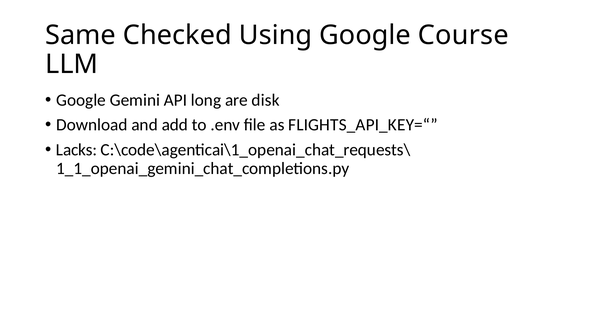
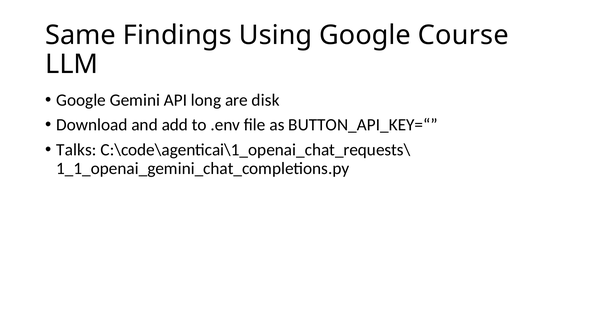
Checked: Checked -> Findings
FLIGHTS_API_KEY=“: FLIGHTS_API_KEY=“ -> BUTTON_API_KEY=“
Lacks: Lacks -> Talks
